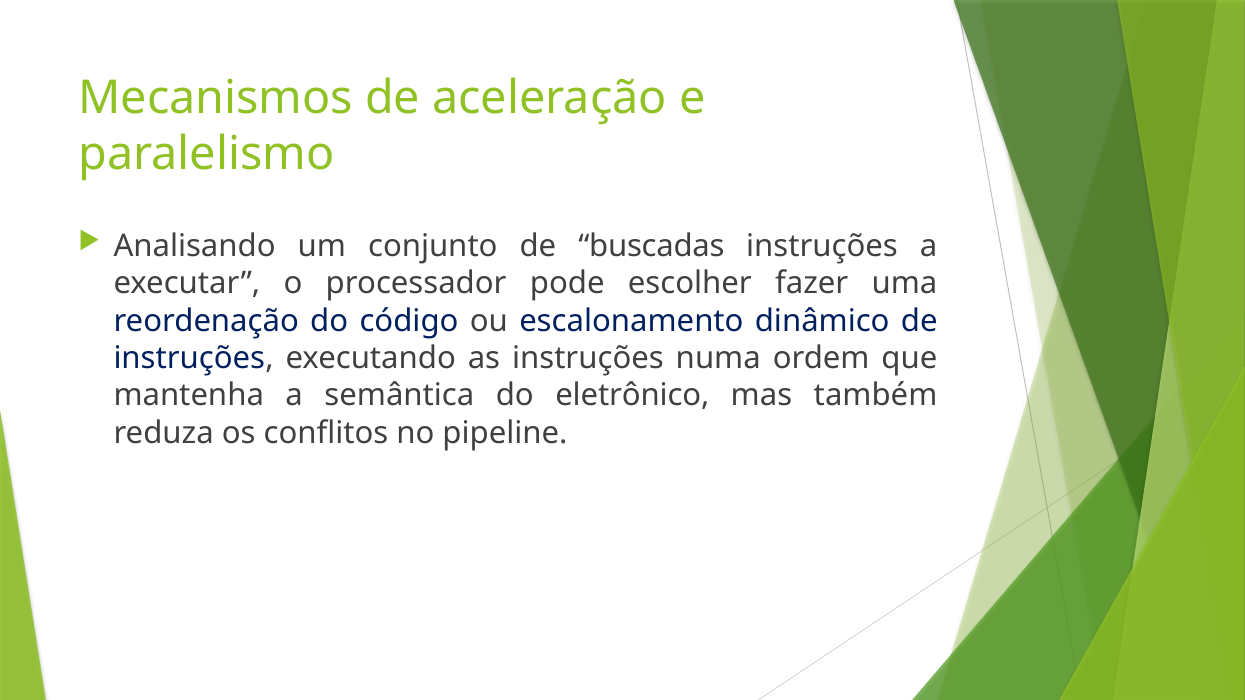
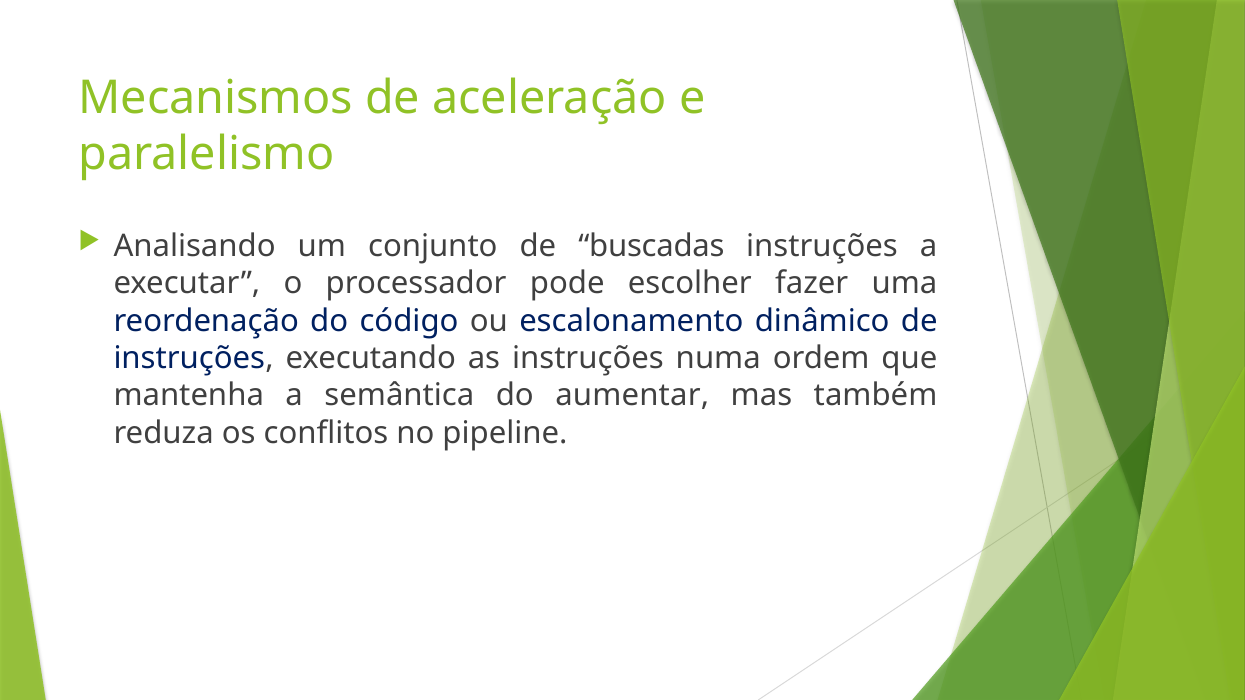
eletrônico: eletrônico -> aumentar
